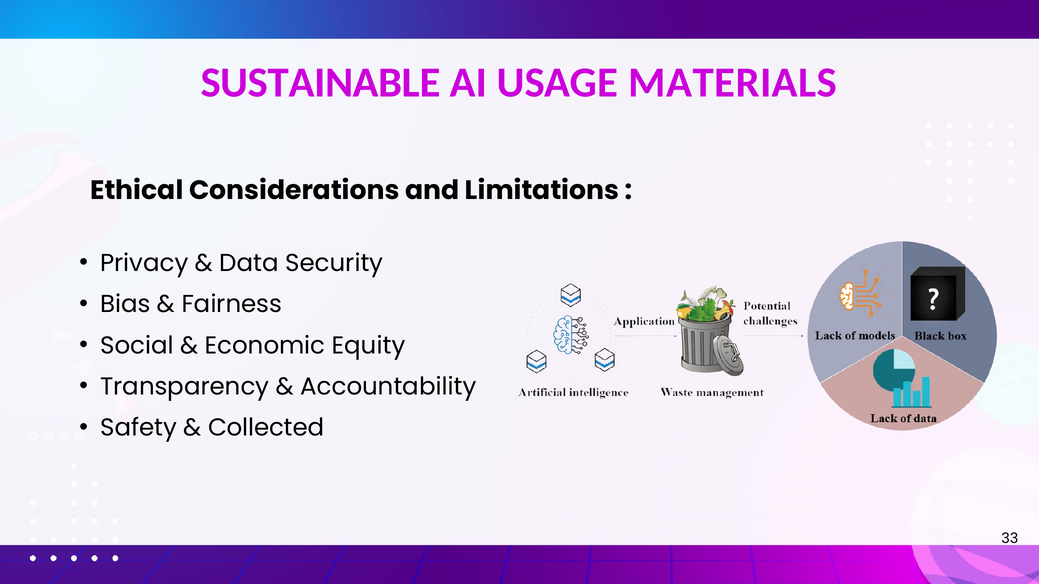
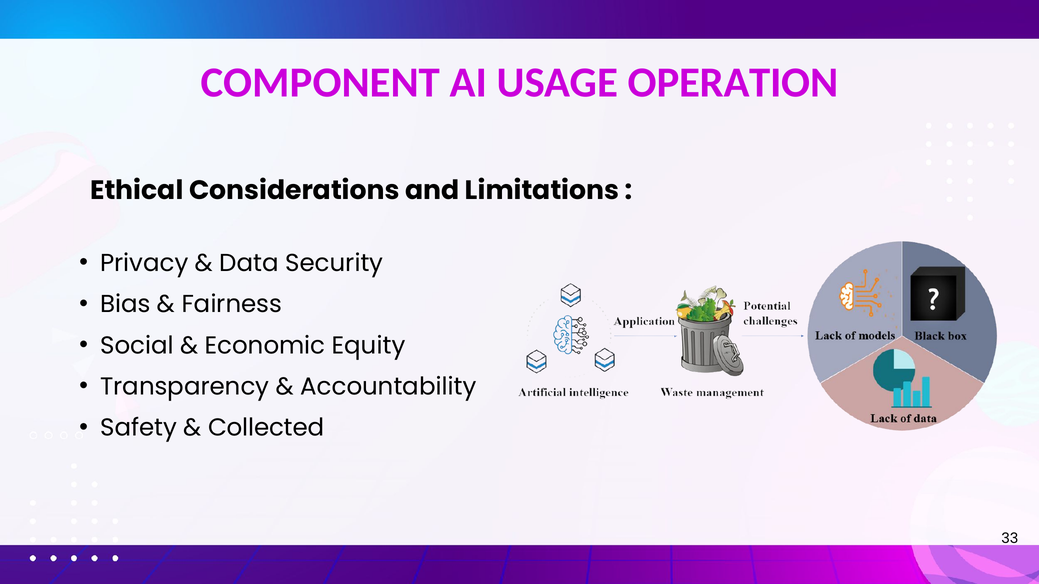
SUSTAINABLE: SUSTAINABLE -> COMPONENT
MATERIALS: MATERIALS -> OPERATION
